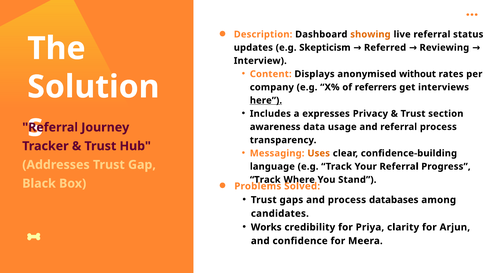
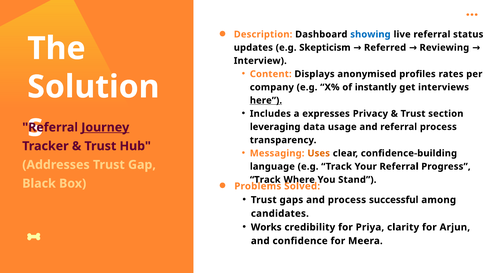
showing colour: orange -> blue
without: without -> profiles
referrers: referrers -> instantly
awareness: awareness -> leveraging
Journey underline: none -> present
databases: databases -> successful
